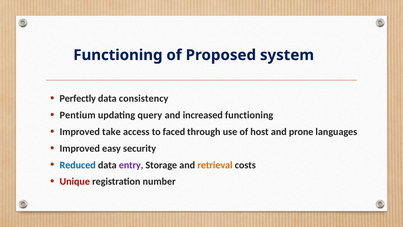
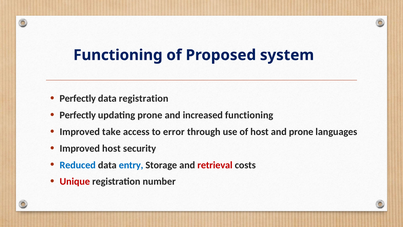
data consistency: consistency -> registration
Pentium at (78, 115): Pentium -> Perfectly
updating query: query -> prone
faced: faced -> error
Improved easy: easy -> host
entry colour: purple -> blue
retrieval colour: orange -> red
